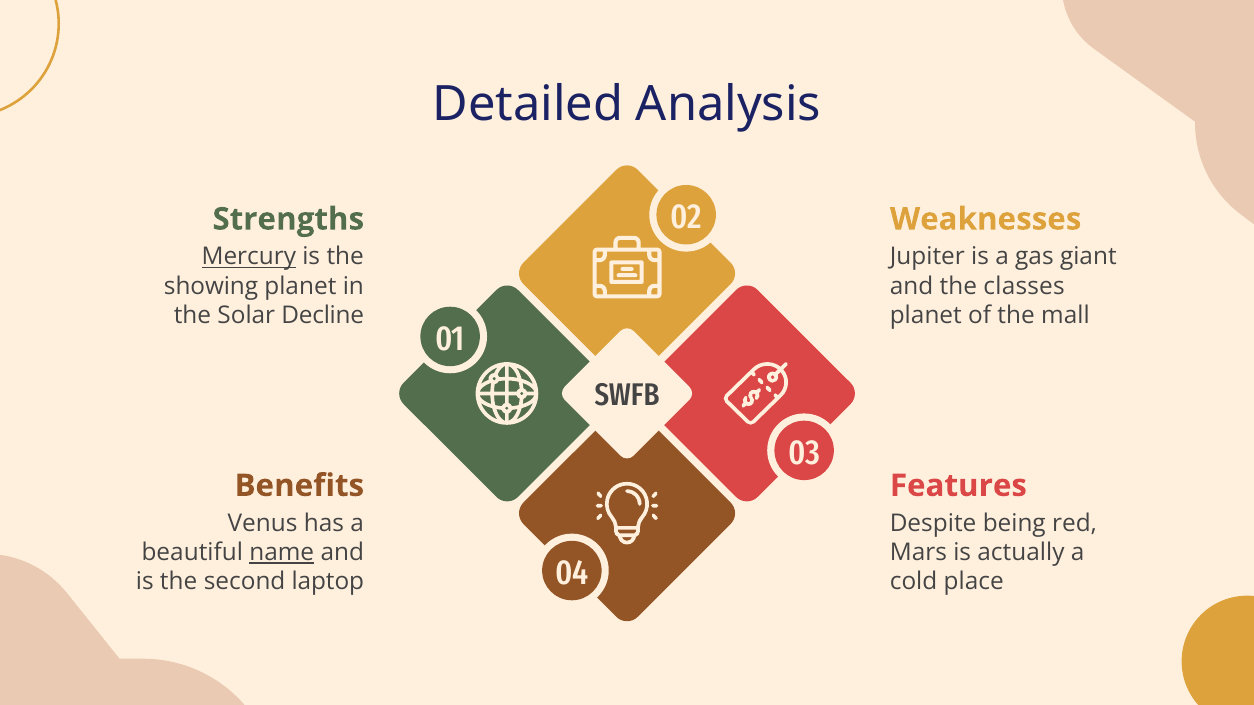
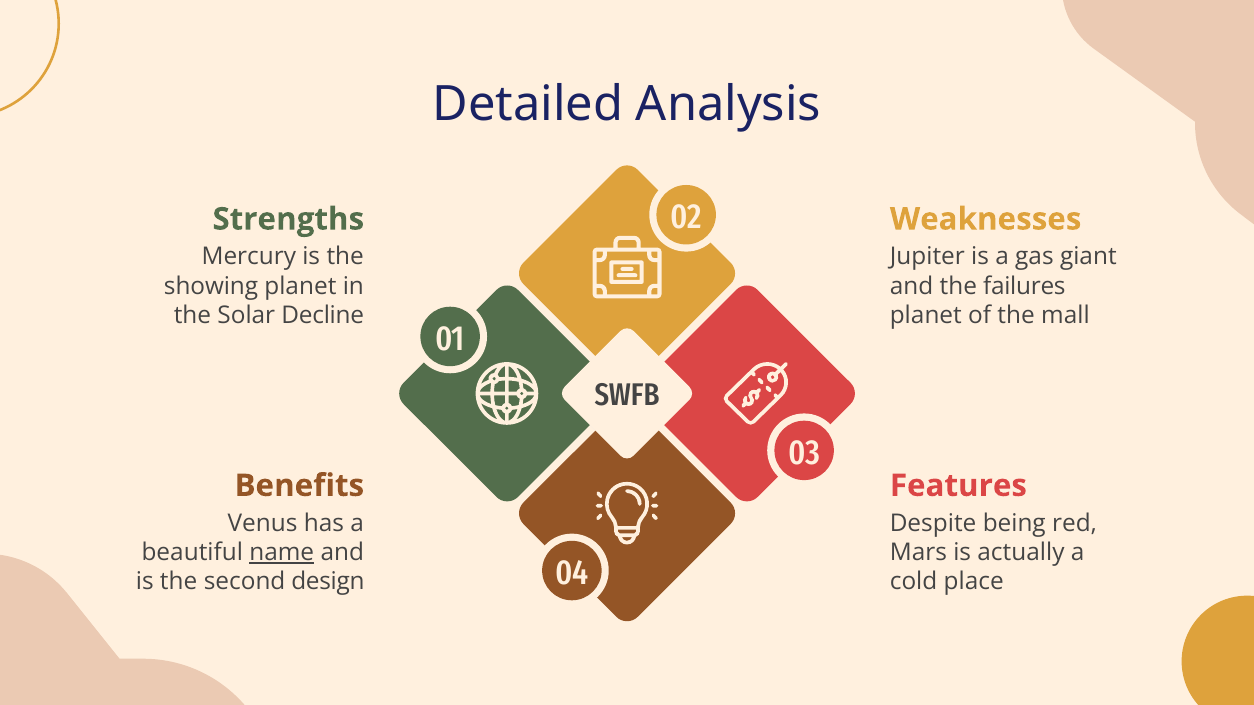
Mercury underline: present -> none
classes: classes -> failures
laptop: laptop -> design
